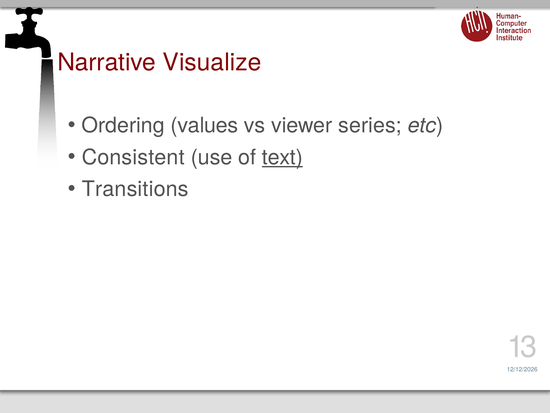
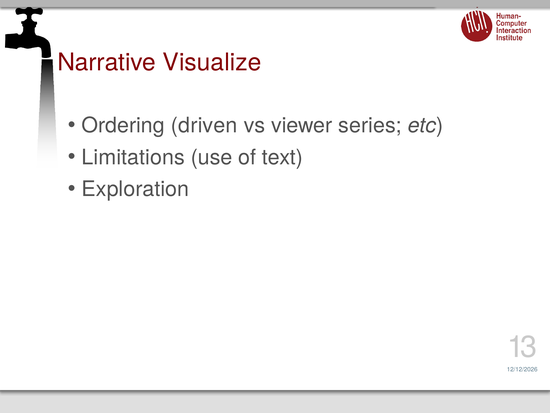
values: values -> driven
Consistent: Consistent -> Limitations
text underline: present -> none
Transitions: Transitions -> Exploration
